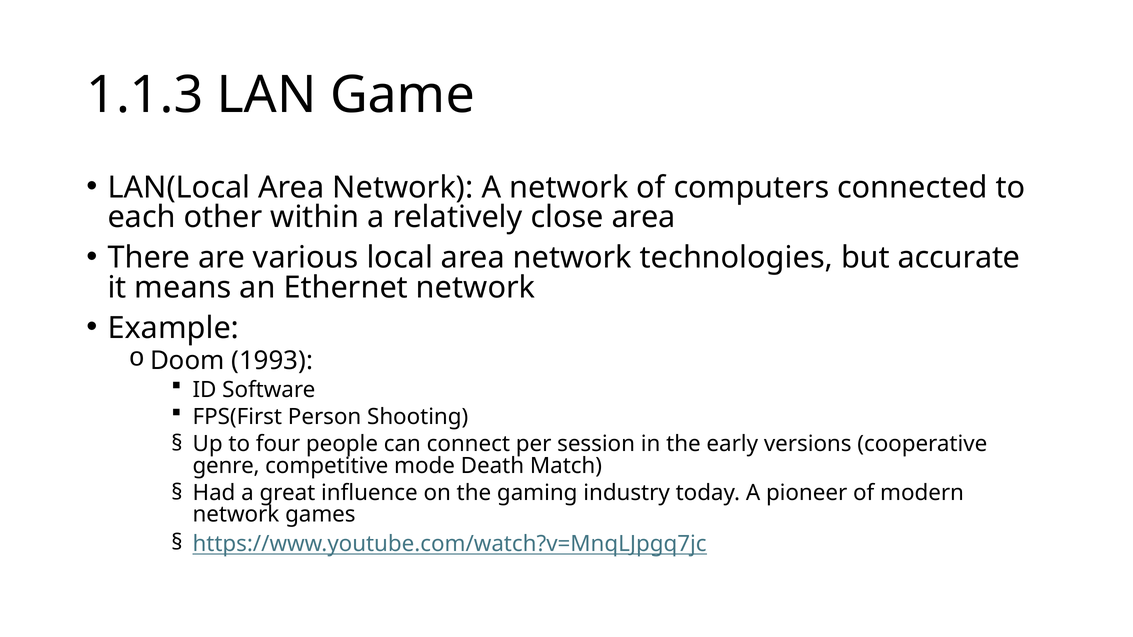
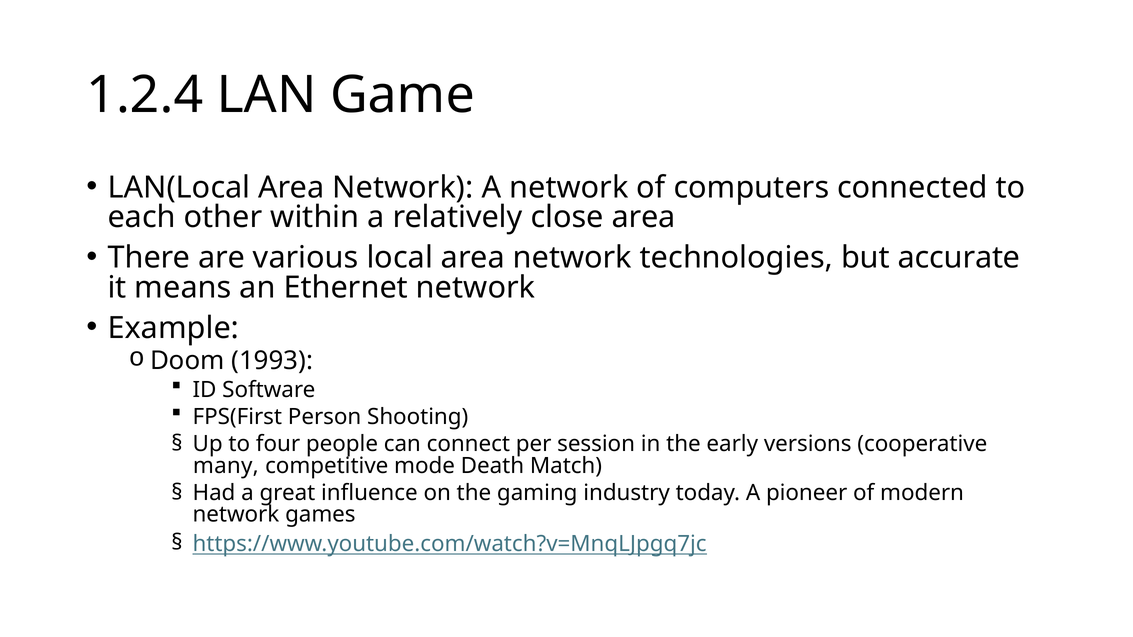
1.1.3: 1.1.3 -> 1.2.4
genre: genre -> many
